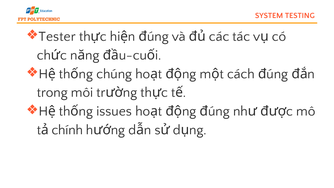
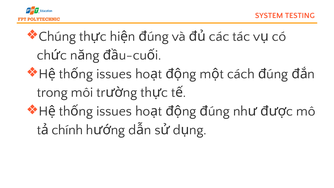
Tester: Tester -> Chúng
chúng at (114, 74): chúng -> issues
